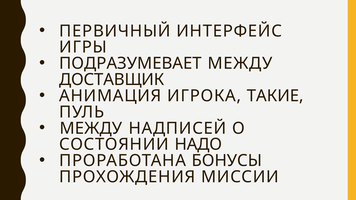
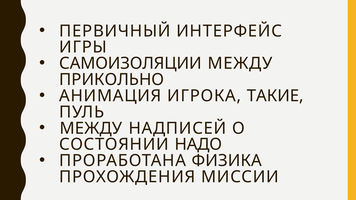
ПОДРАЗУМЕВАЕТ: ПОДРАЗУМЕВАЕТ -> САМОИЗОЛЯЦИИ
ДОСТАВЩИК: ДОСТАВЩИК -> ПРИКОЛЬНО
БОНУСЫ: БОНУСЫ -> ФИЗИКА
